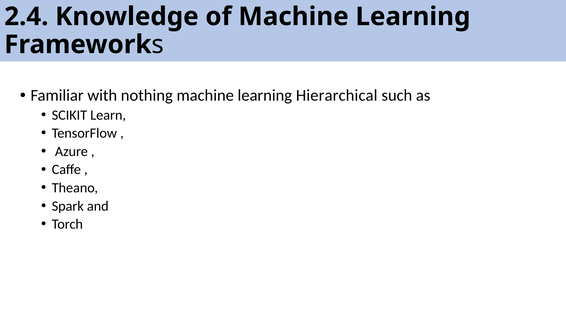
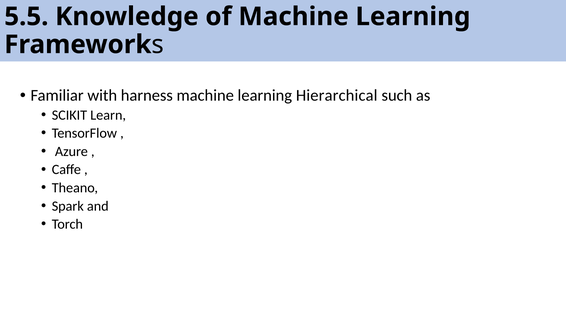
2.4: 2.4 -> 5.5
nothing: nothing -> harness
